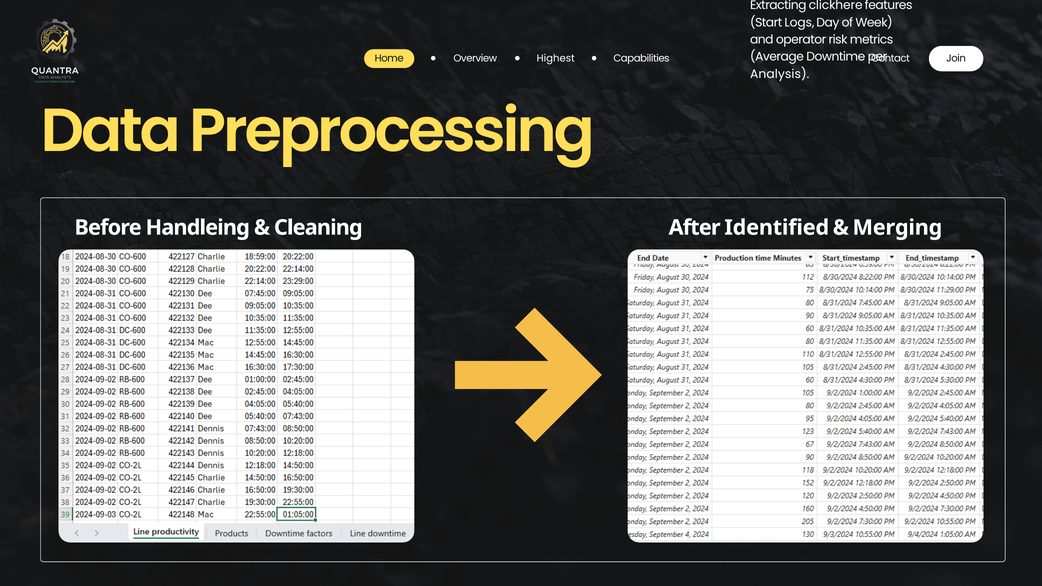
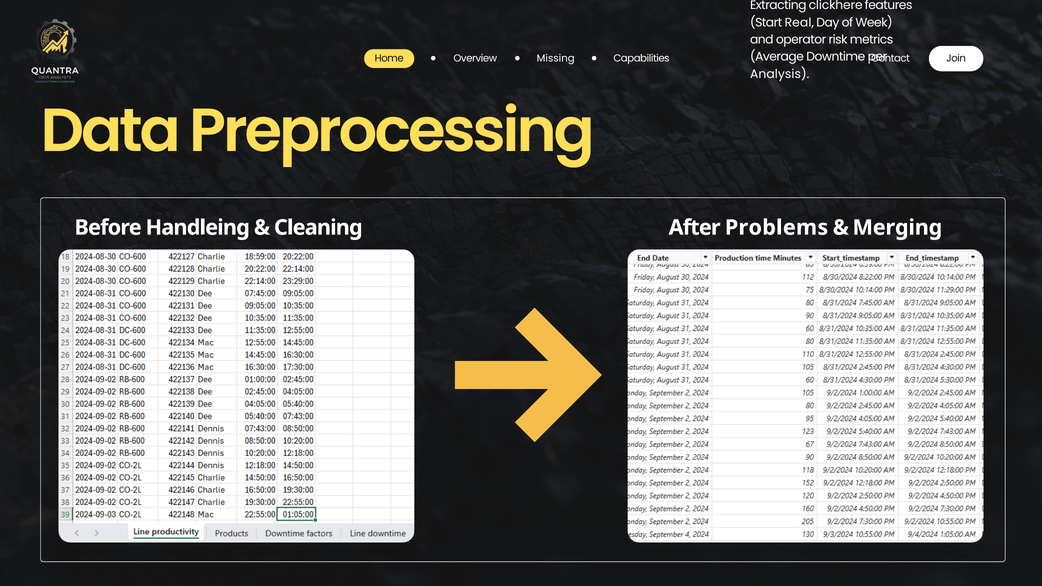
Logs: Logs -> Real
Highest: Highest -> Missing
Identified: Identified -> Problems
